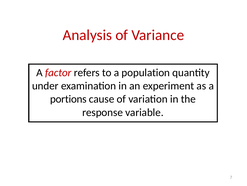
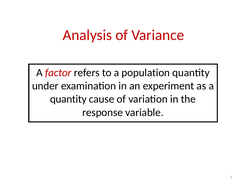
portions at (68, 99): portions -> quantity
